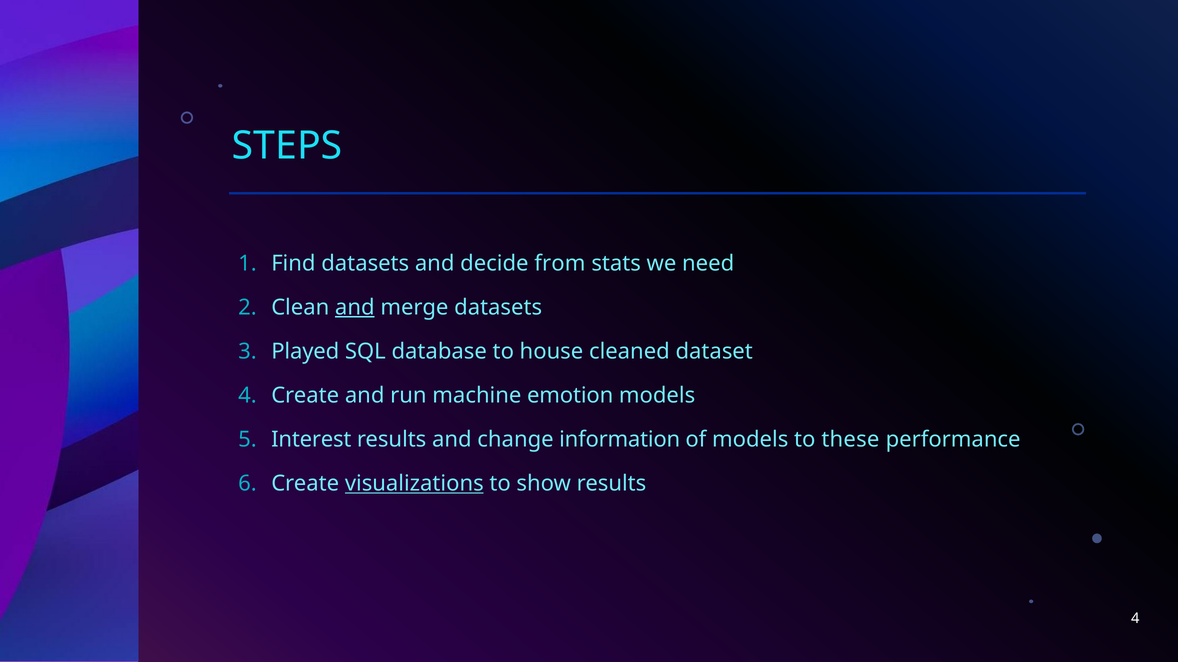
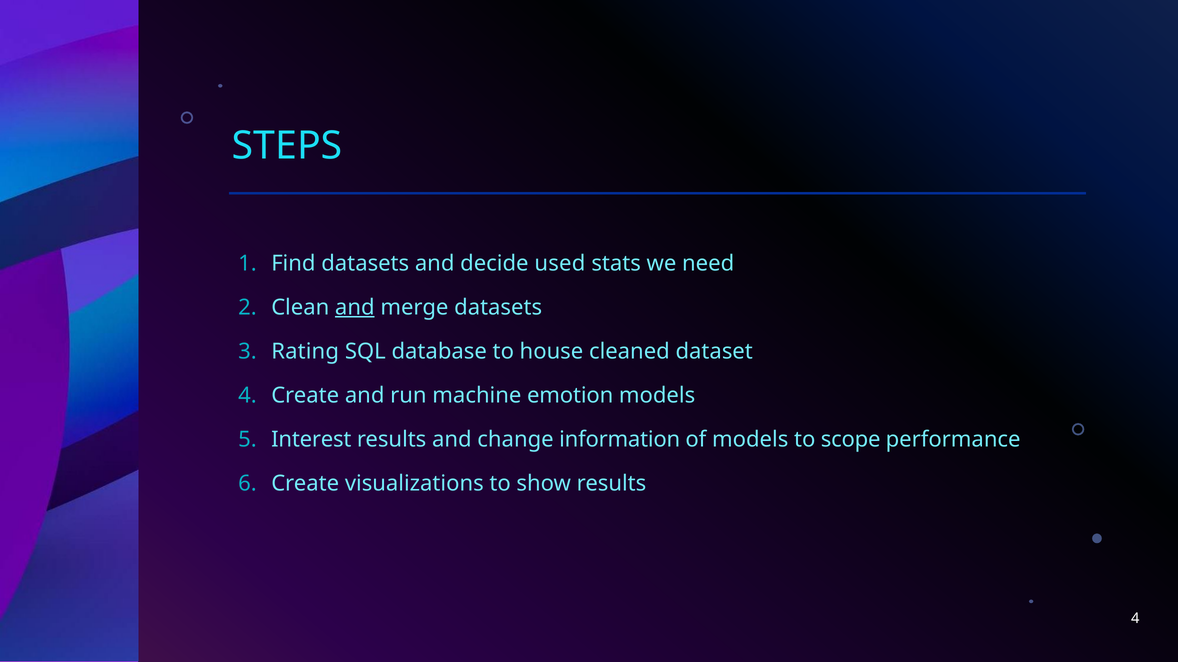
from: from -> used
Played: Played -> Rating
these: these -> scope
visualizations underline: present -> none
